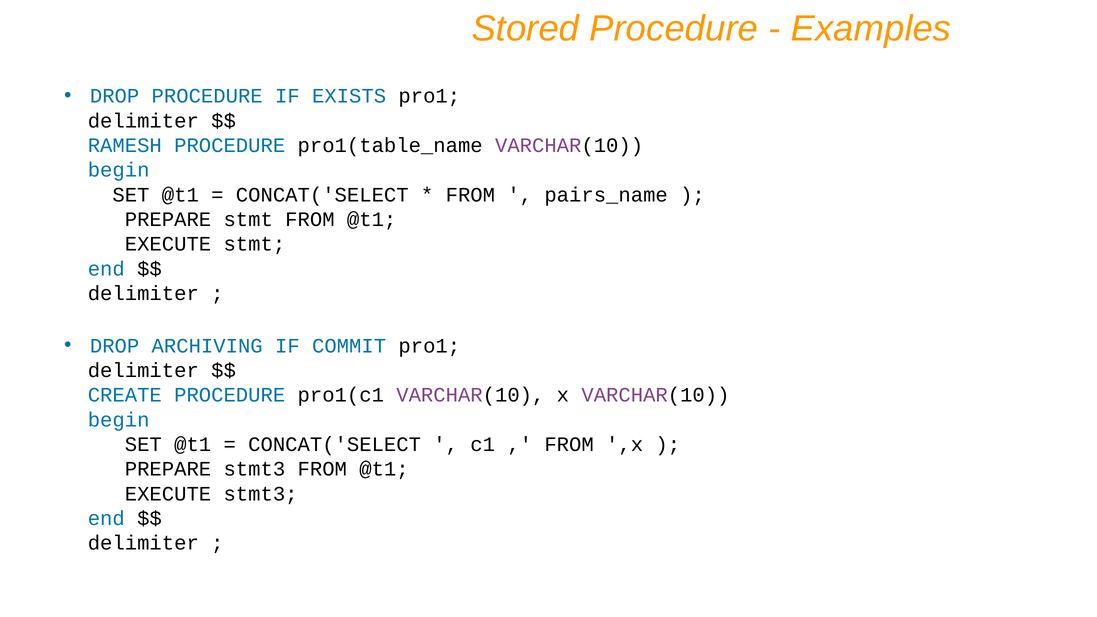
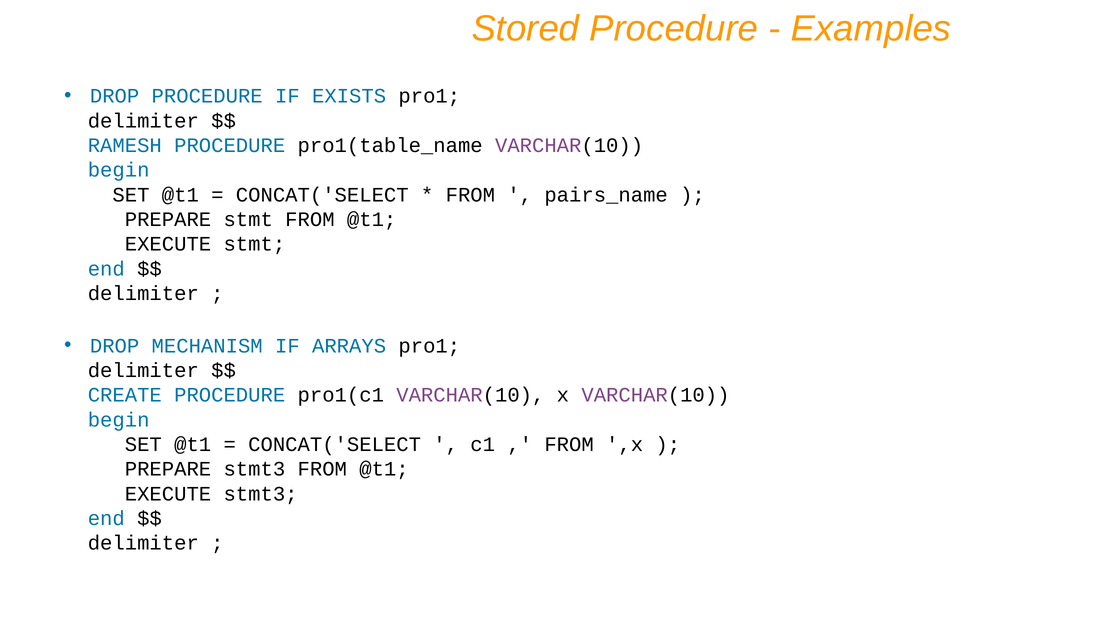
ARCHIVING: ARCHIVING -> MECHANISM
COMMIT: COMMIT -> ARRAYS
